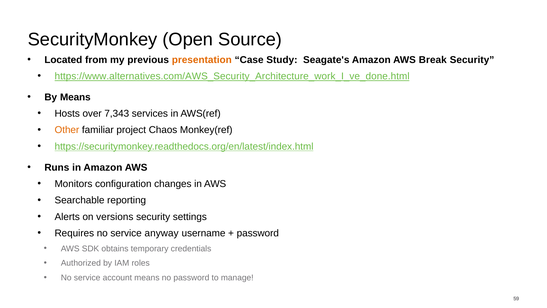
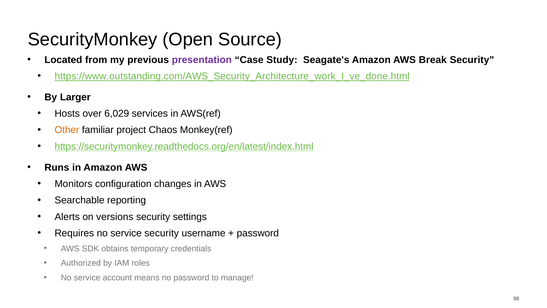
presentation colour: orange -> purple
https://www.alternatives.com/AWS_Security_Architecture_work_I_ve_done.html: https://www.alternatives.com/AWS_Security_Architecture_work_I_ve_done.html -> https://www.outstanding.com/AWS_Security_Architecture_work_I_ve_done.html
By Means: Means -> Larger
7,343: 7,343 -> 6,029
service anyway: anyway -> security
